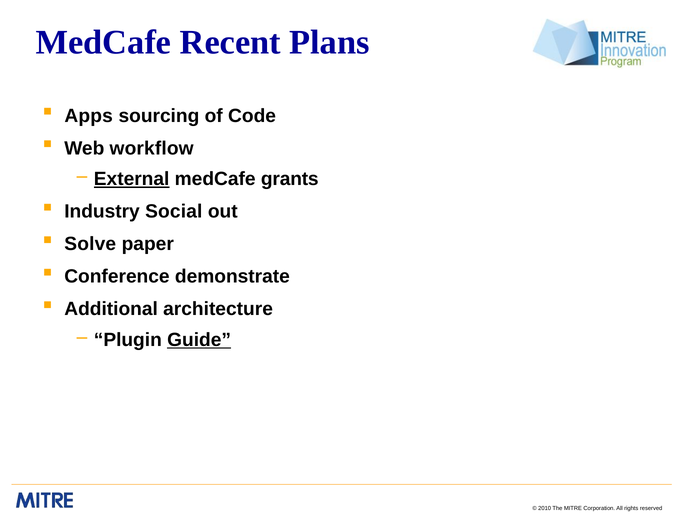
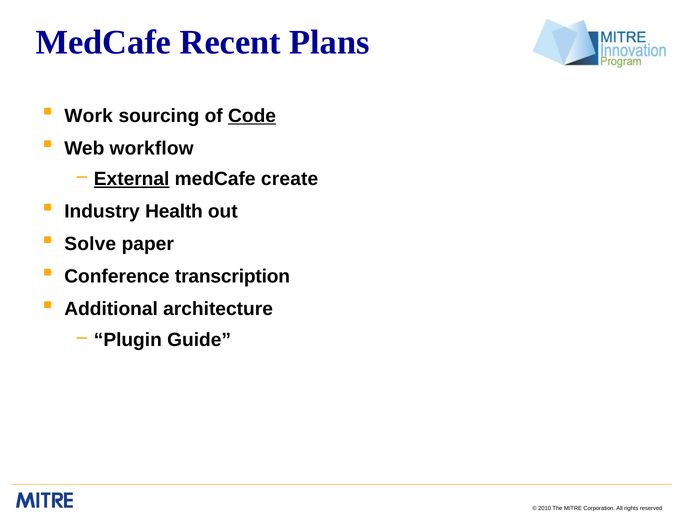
Apps: Apps -> Work
Code underline: none -> present
grants: grants -> create
Social: Social -> Health
demonstrate: demonstrate -> transcription
Guide underline: present -> none
